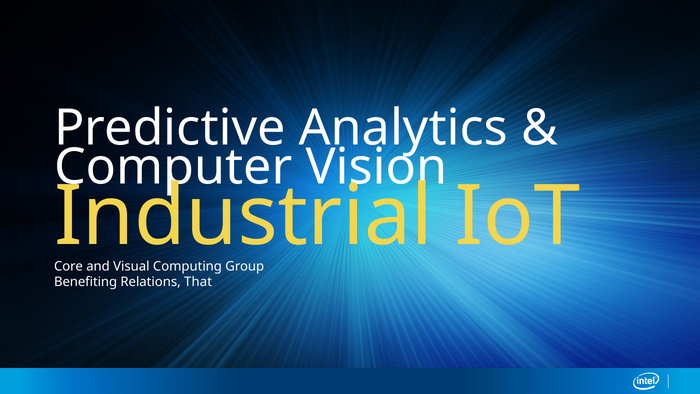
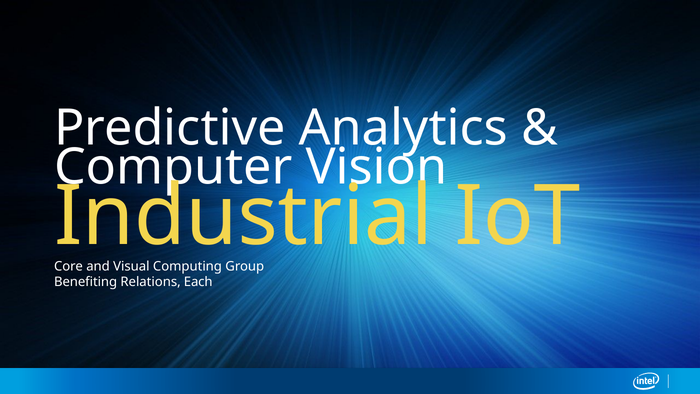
That: That -> Each
